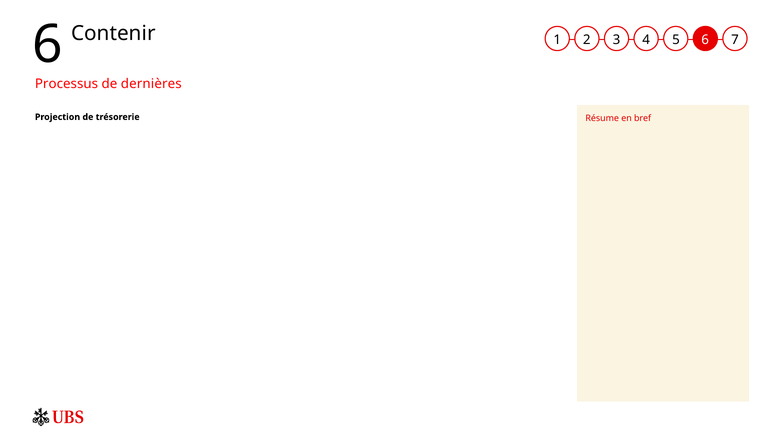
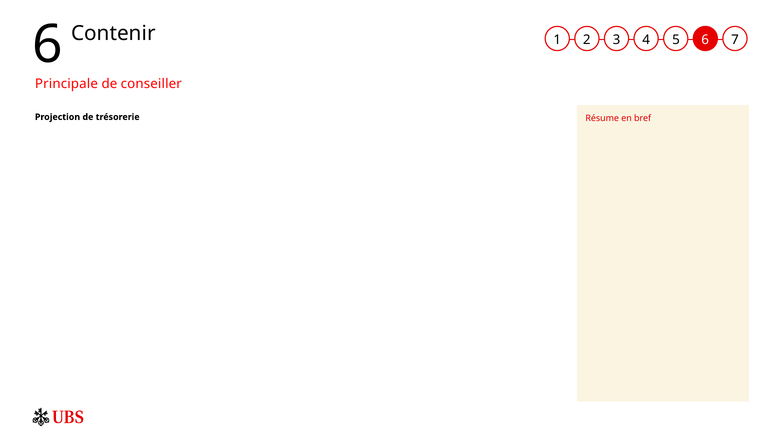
Processus: Processus -> Principale
dernières: dernières -> conseiller
